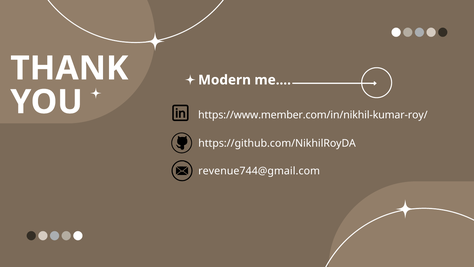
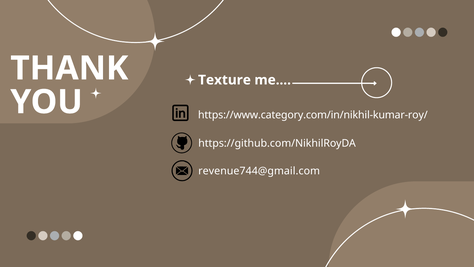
Modern: Modern -> Texture
https://www.member.com/in/nikhil-kumar-roy/: https://www.member.com/in/nikhil-kumar-roy/ -> https://www.category.com/in/nikhil-kumar-roy/
